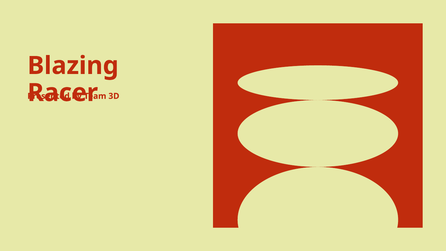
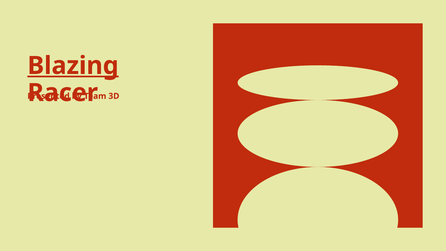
Blazing underline: none -> present
